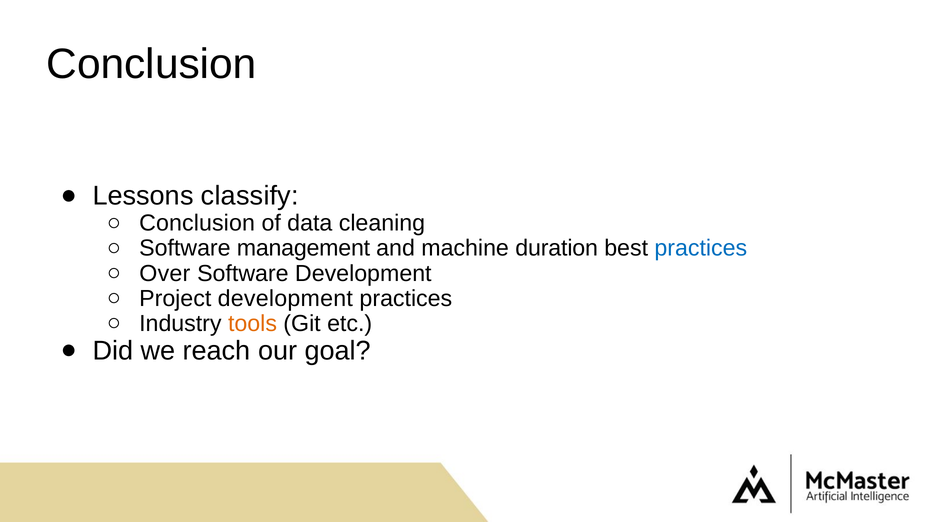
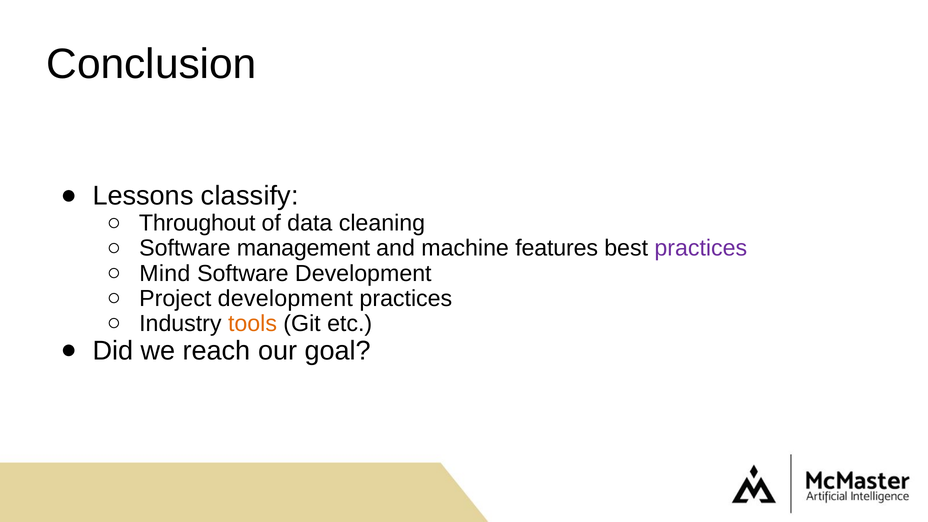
Conclusion at (197, 223): Conclusion -> Throughout
duration: duration -> features
practices at (701, 248) colour: blue -> purple
Over: Over -> Mind
